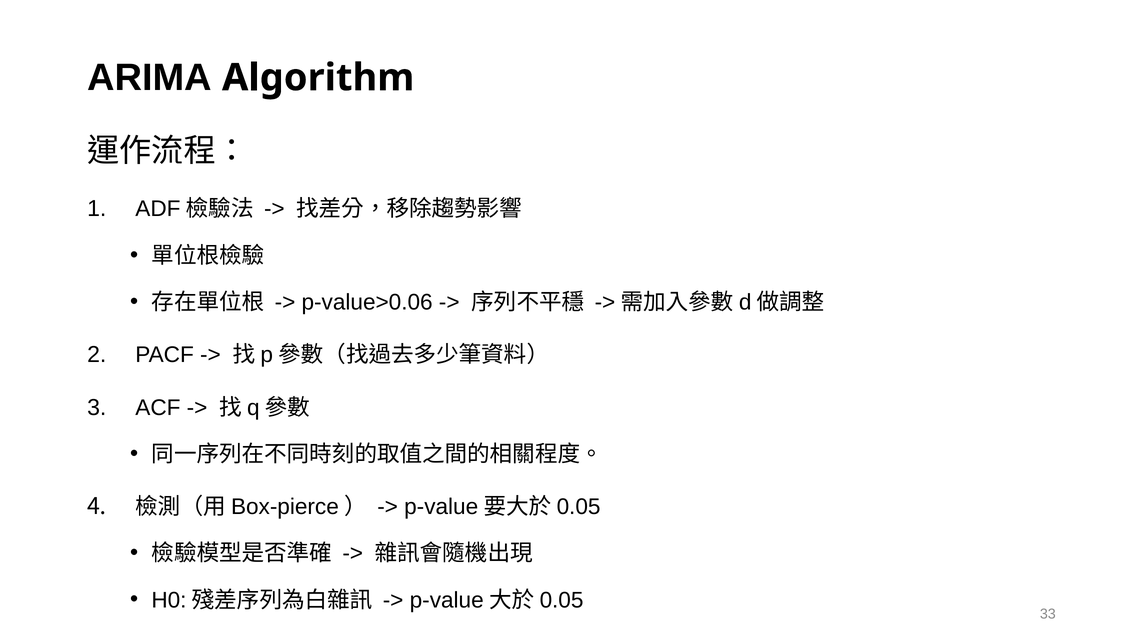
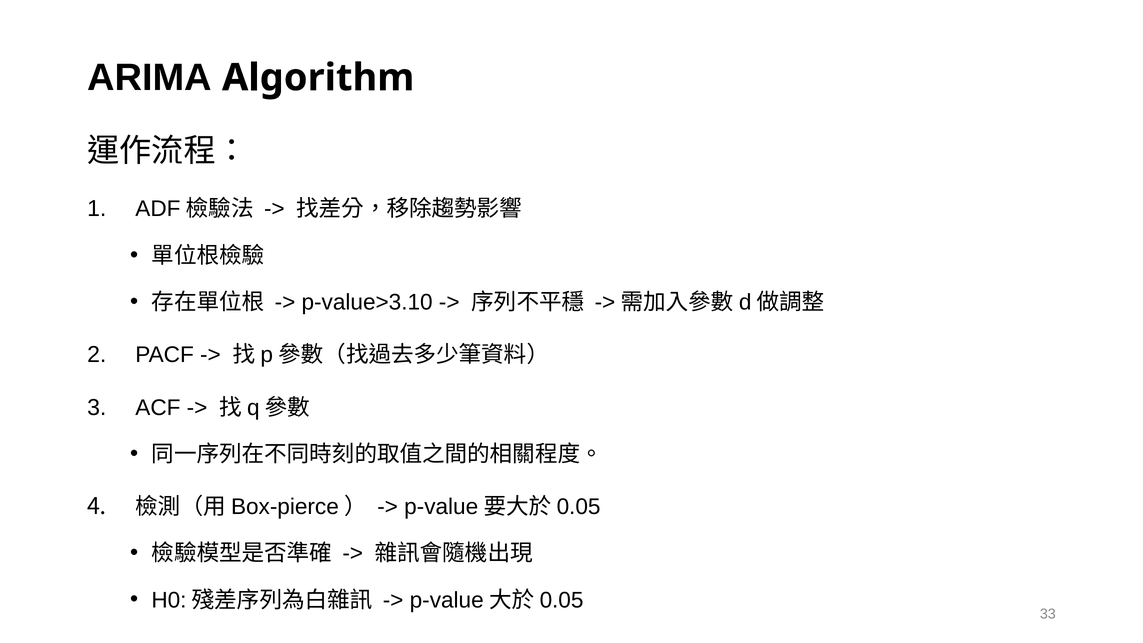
p-value>0.06: p-value>0.06 -> p-value>3.10
